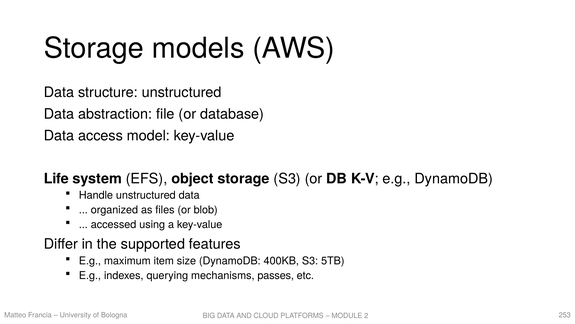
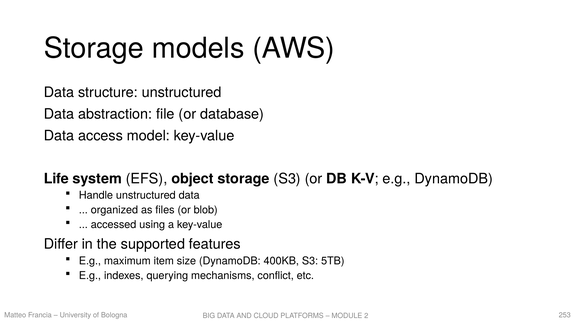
passes: passes -> conflict
